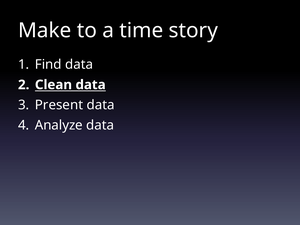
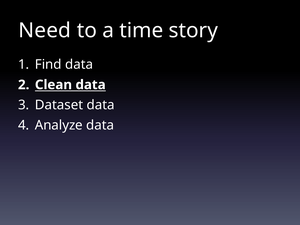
Make: Make -> Need
Present: Present -> Dataset
